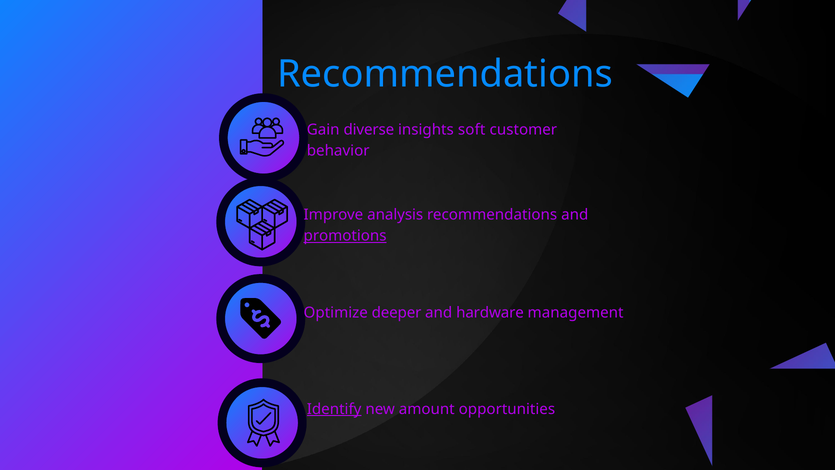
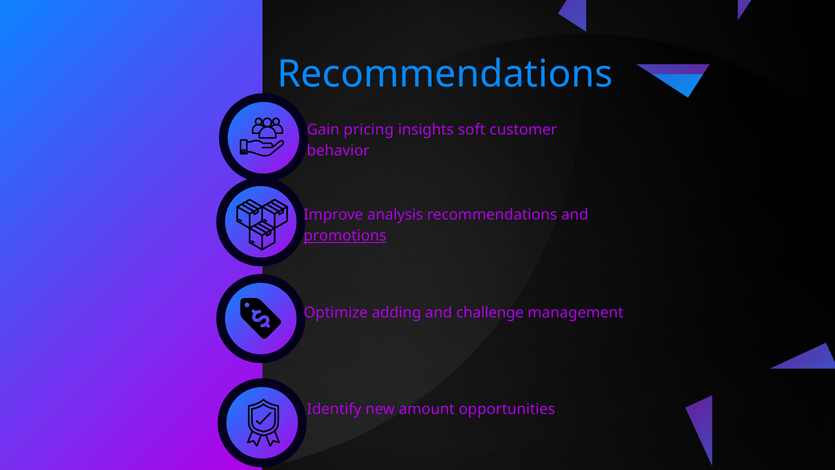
diverse: diverse -> pricing
deeper: deeper -> adding
hardware: hardware -> challenge
Identify underline: present -> none
